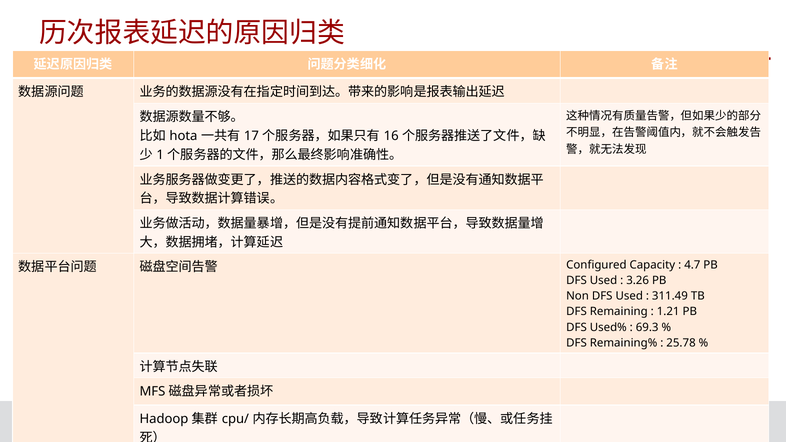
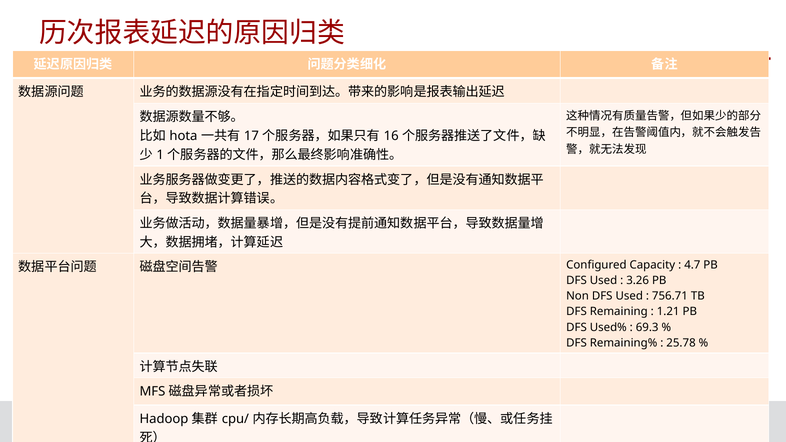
311.49: 311.49 -> 756.71
